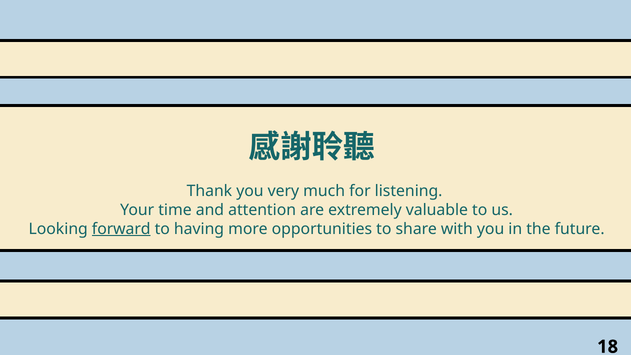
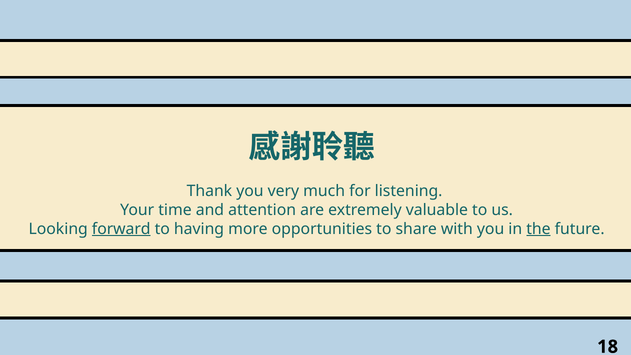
the underline: none -> present
